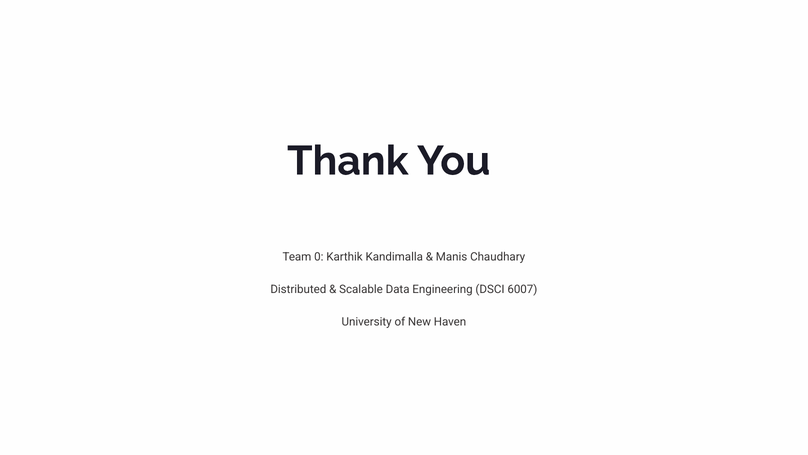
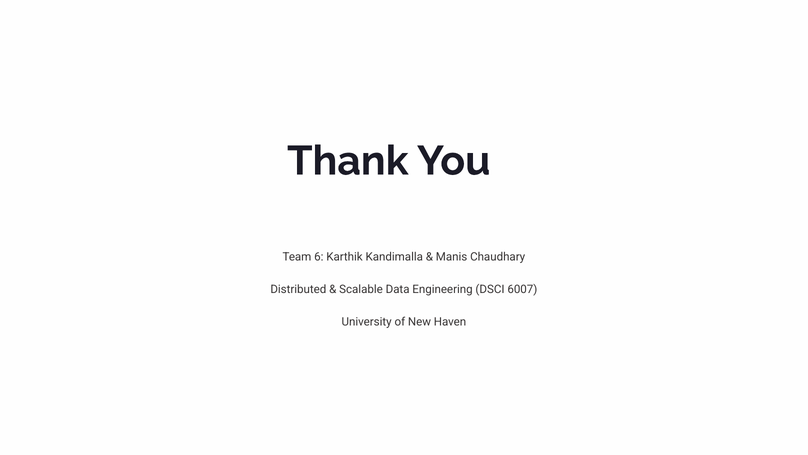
0: 0 -> 6
